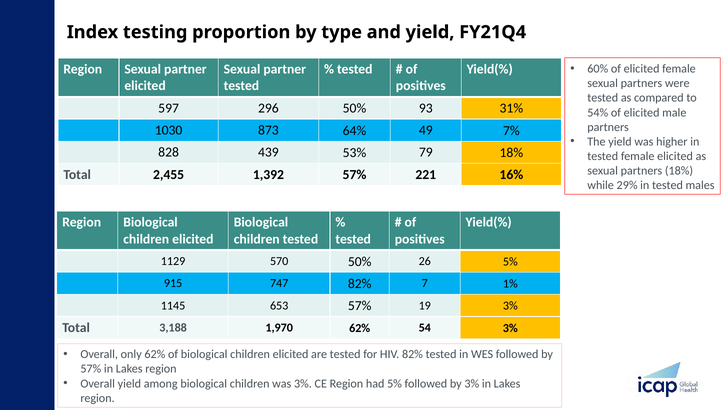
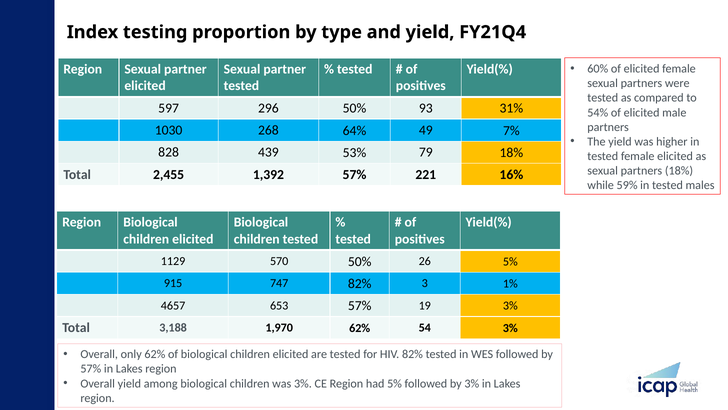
873: 873 -> 268
29%: 29% -> 59%
7: 7 -> 3
1145: 1145 -> 4657
